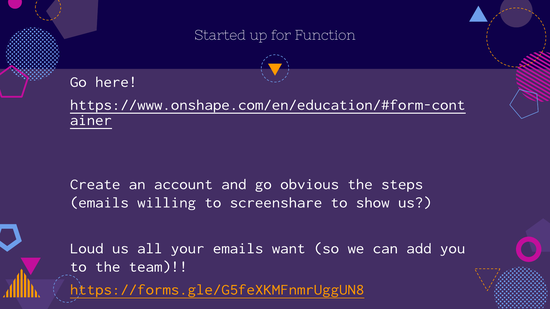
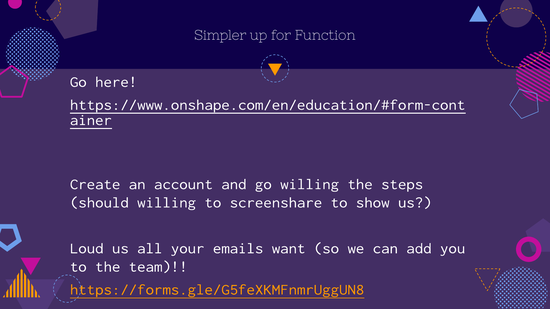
Started: Started -> Simpler
go obvious: obvious -> willing
emails at (99, 203): emails -> should
